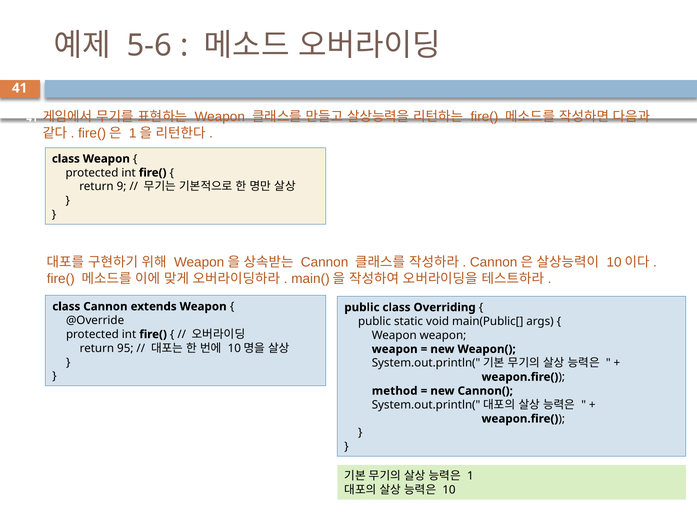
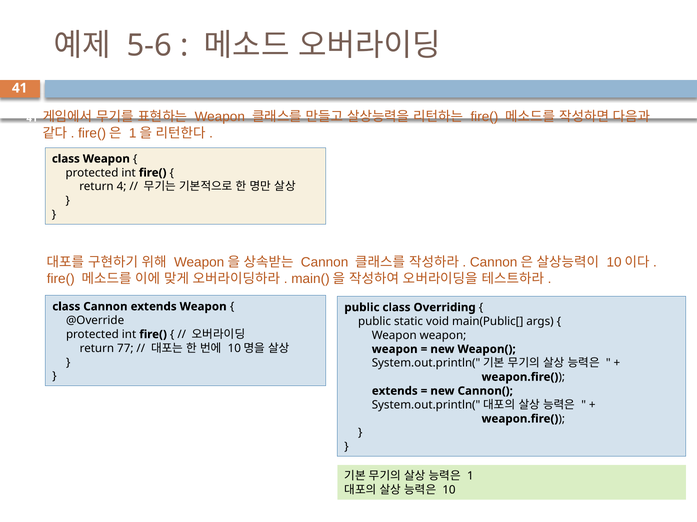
9: 9 -> 4
95: 95 -> 77
method at (395, 391): method -> extends
